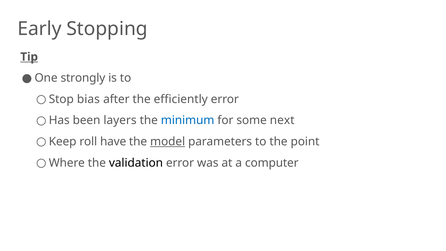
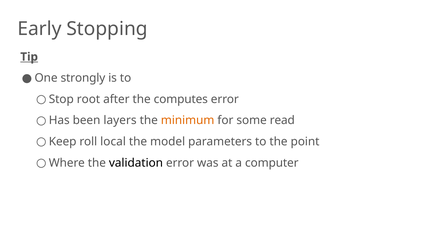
bias: bias -> root
efficiently: efficiently -> computes
minimum colour: blue -> orange
next: next -> read
have: have -> local
model underline: present -> none
